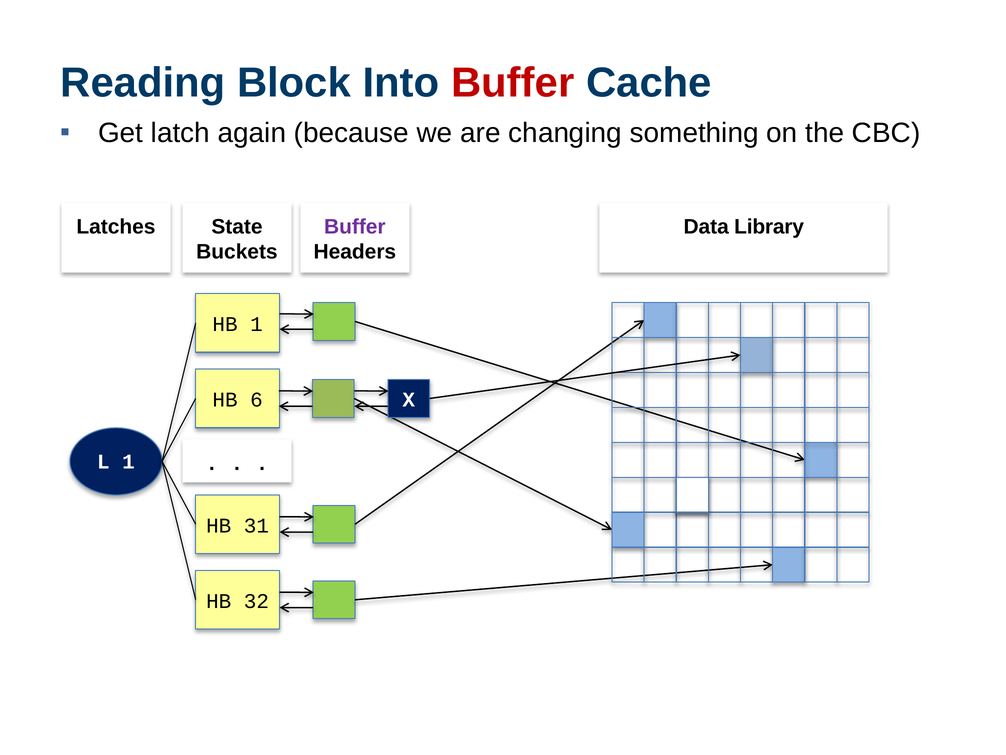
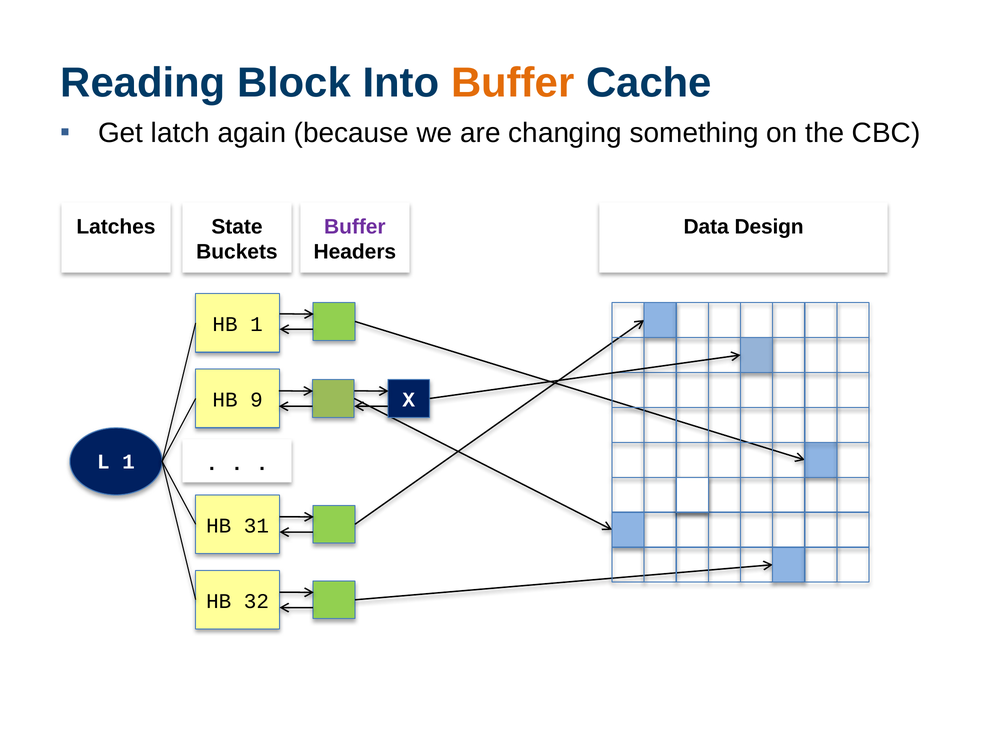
Buffer at (513, 83) colour: red -> orange
Library: Library -> Design
6: 6 -> 9
